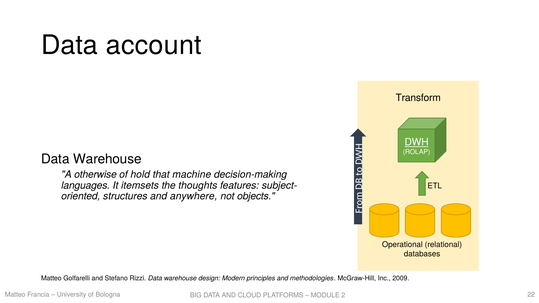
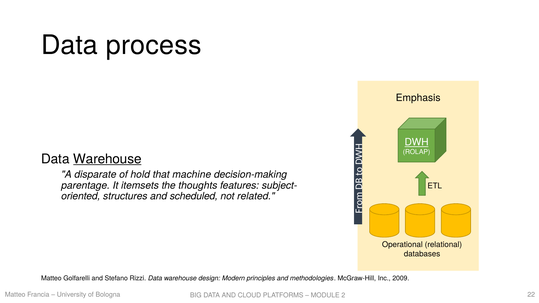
account: account -> process
Transform: Transform -> Emphasis
Warehouse at (107, 159) underline: none -> present
otherwise: otherwise -> disparate
languages: languages -> parentage
anywhere: anywhere -> scheduled
objects: objects -> related
